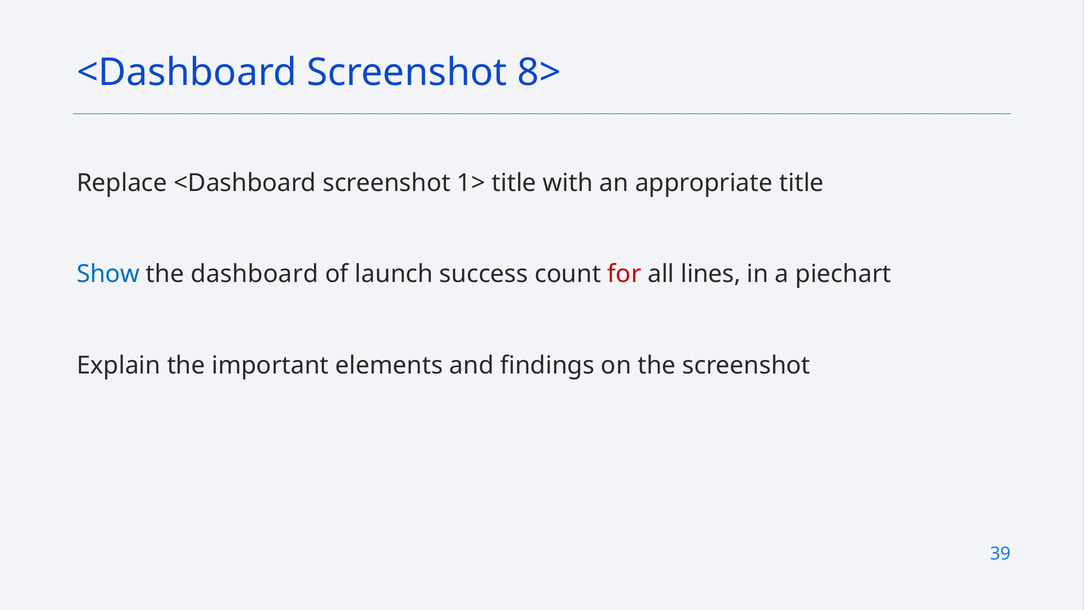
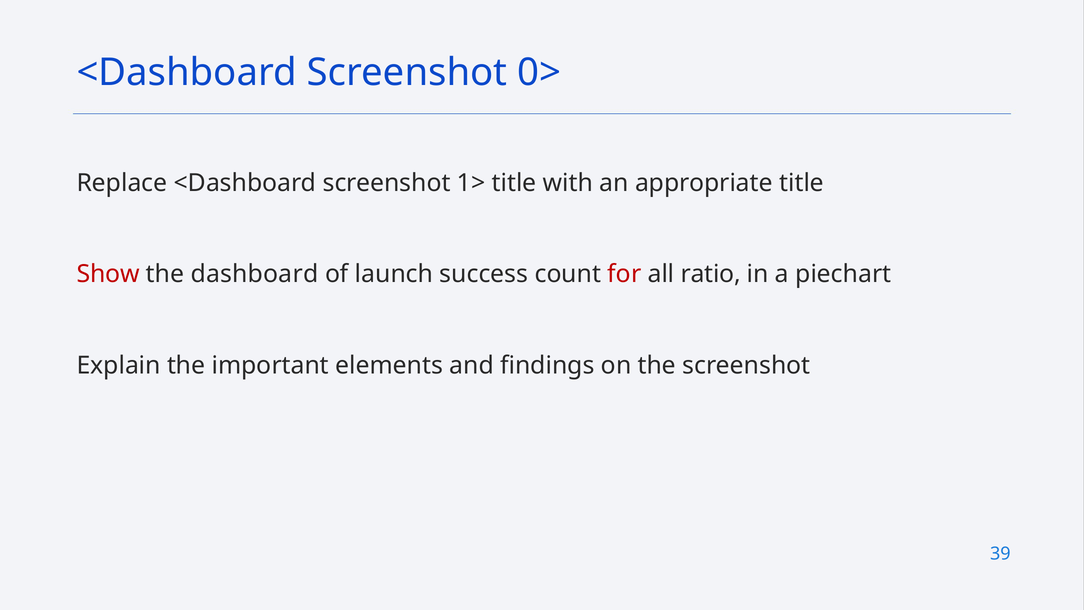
8>: 8> -> 0>
Show colour: blue -> red
lines: lines -> ratio
